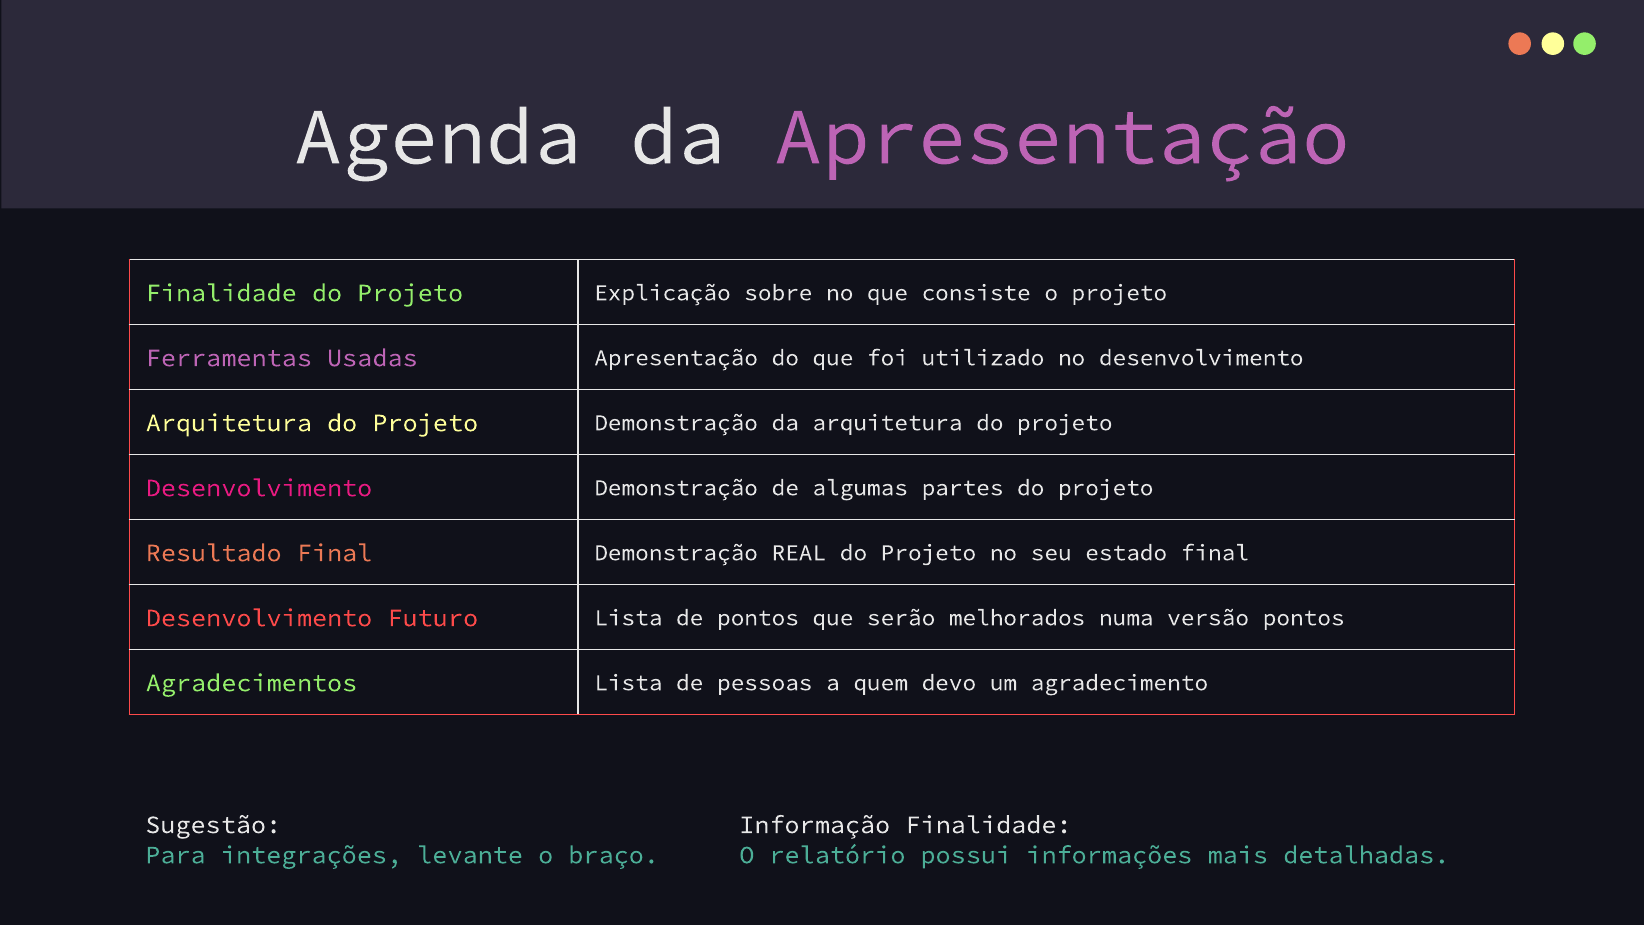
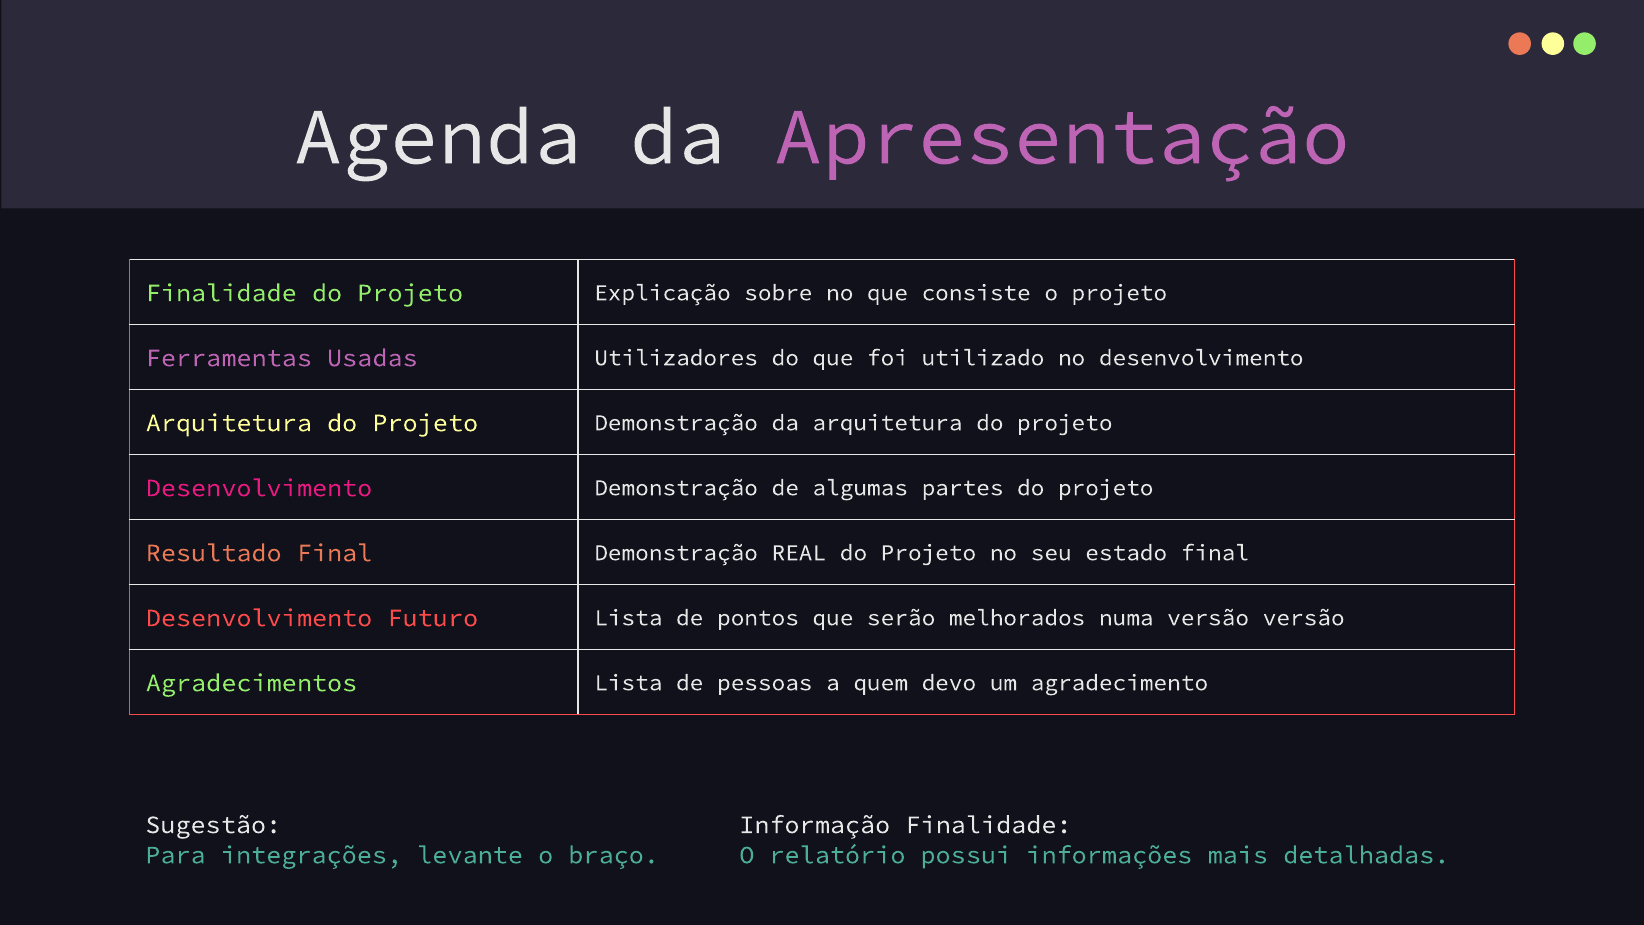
Usadas Apresentação: Apresentação -> Utilizadores
versão pontos: pontos -> versão
